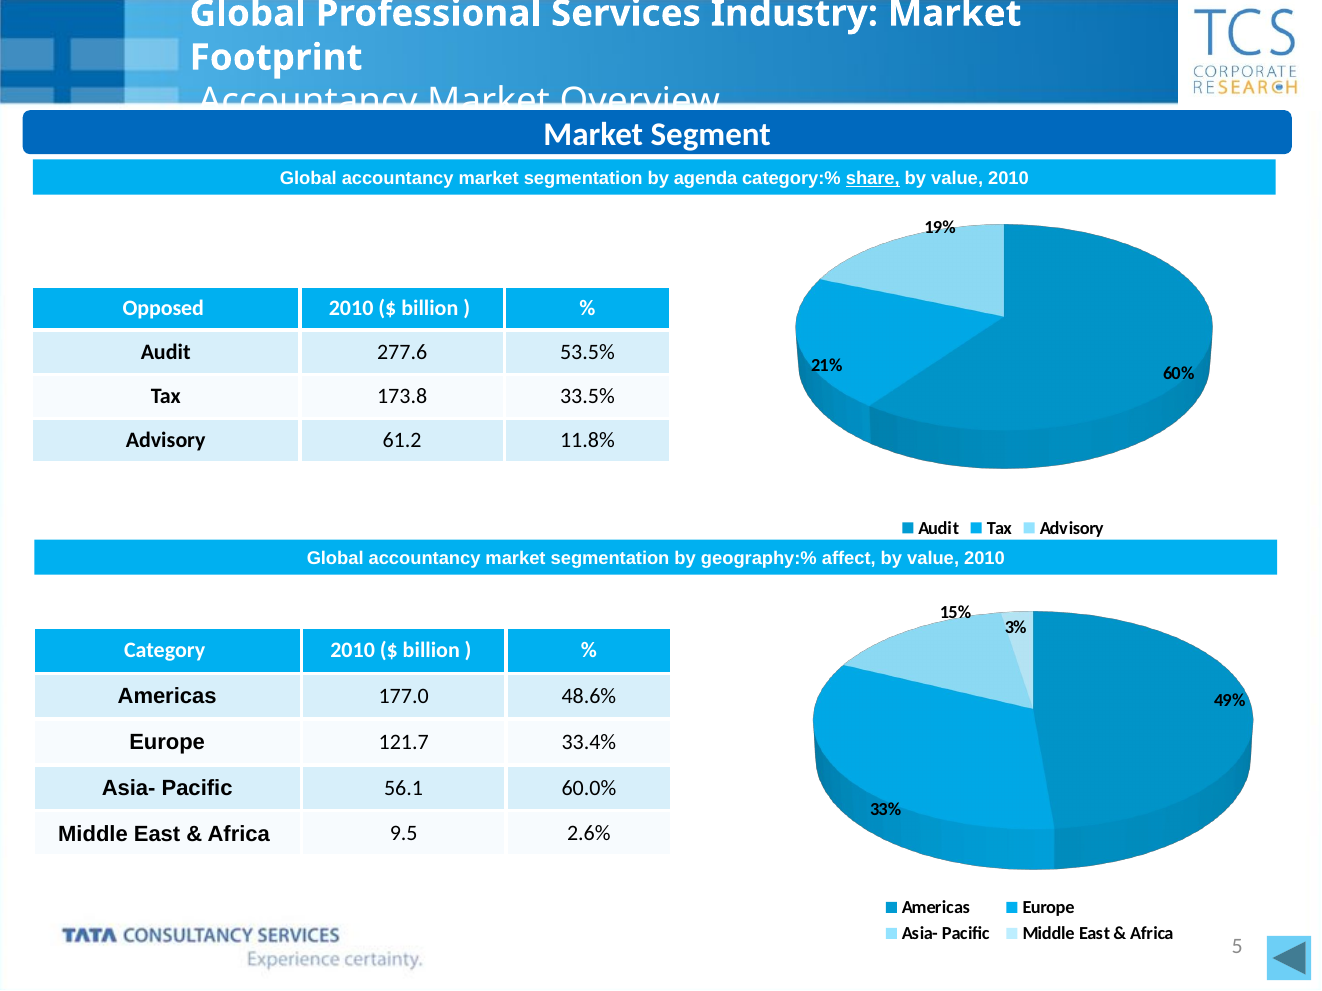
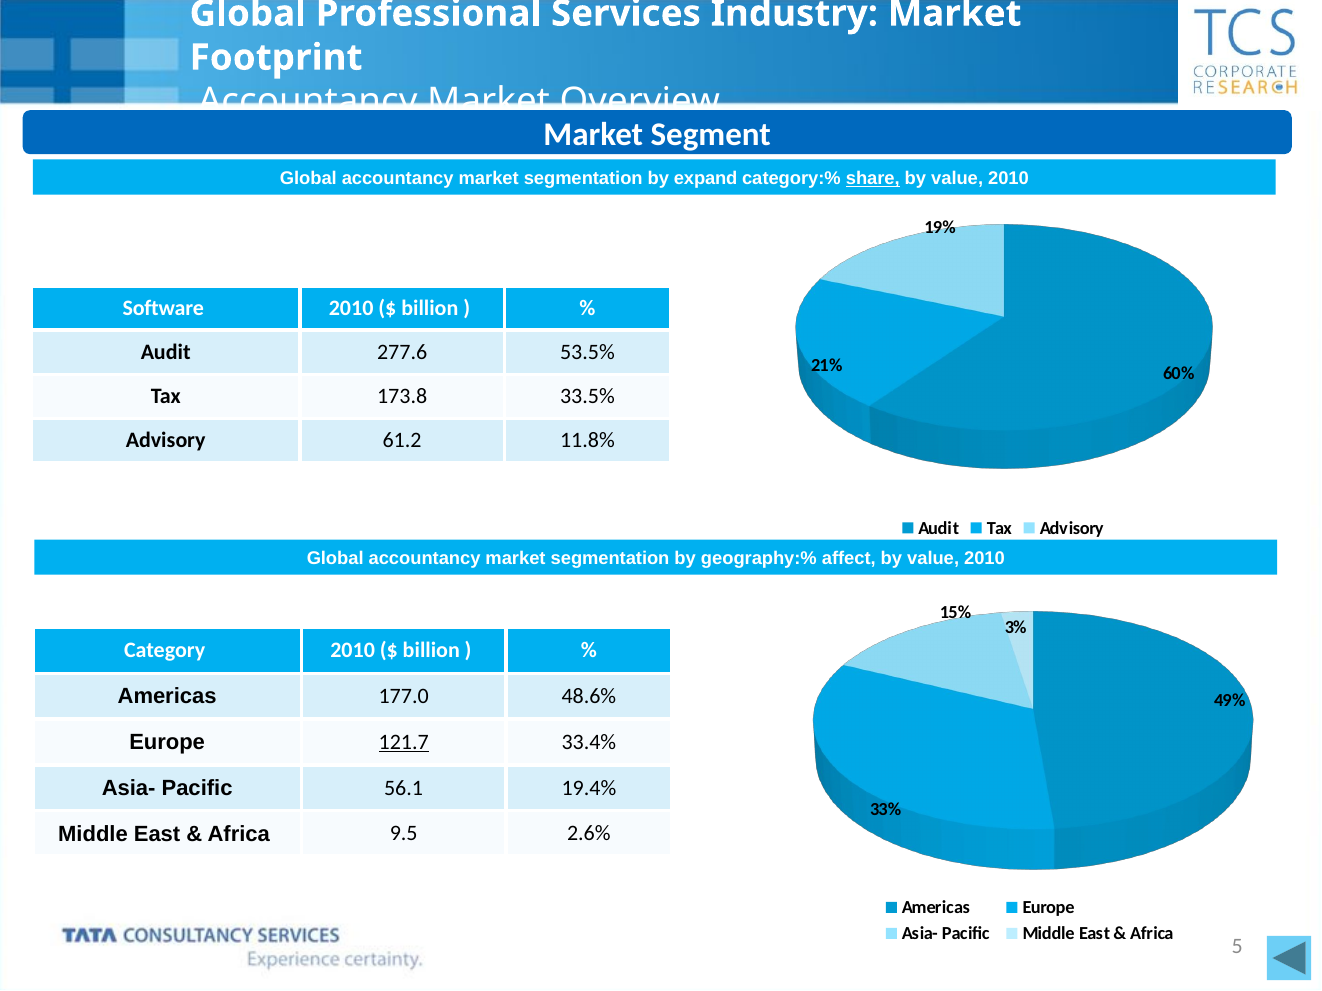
agenda: agenda -> expand
Opposed: Opposed -> Software
121.7 underline: none -> present
60.0%: 60.0% -> 19.4%
